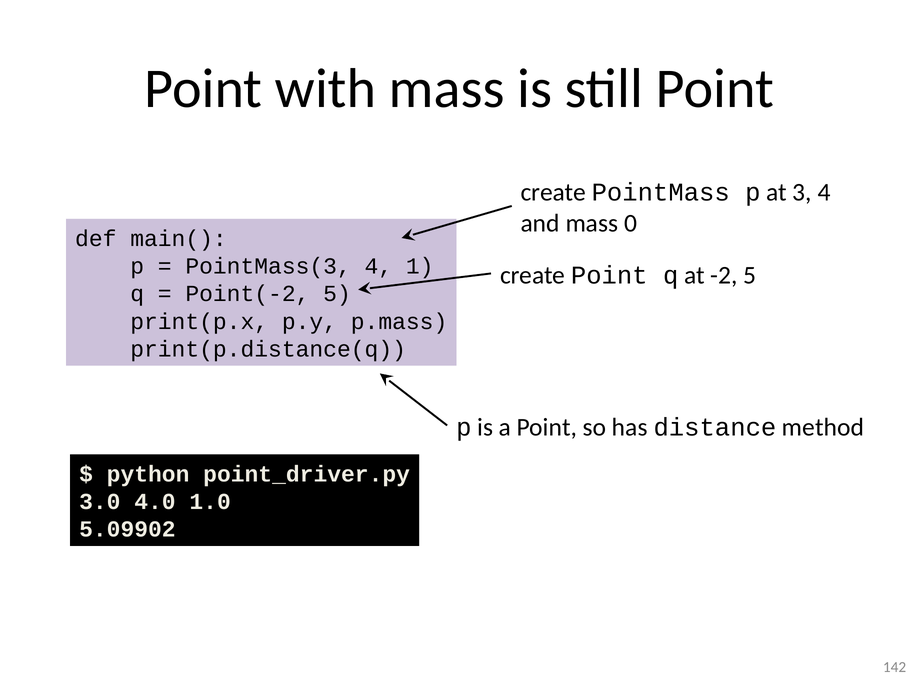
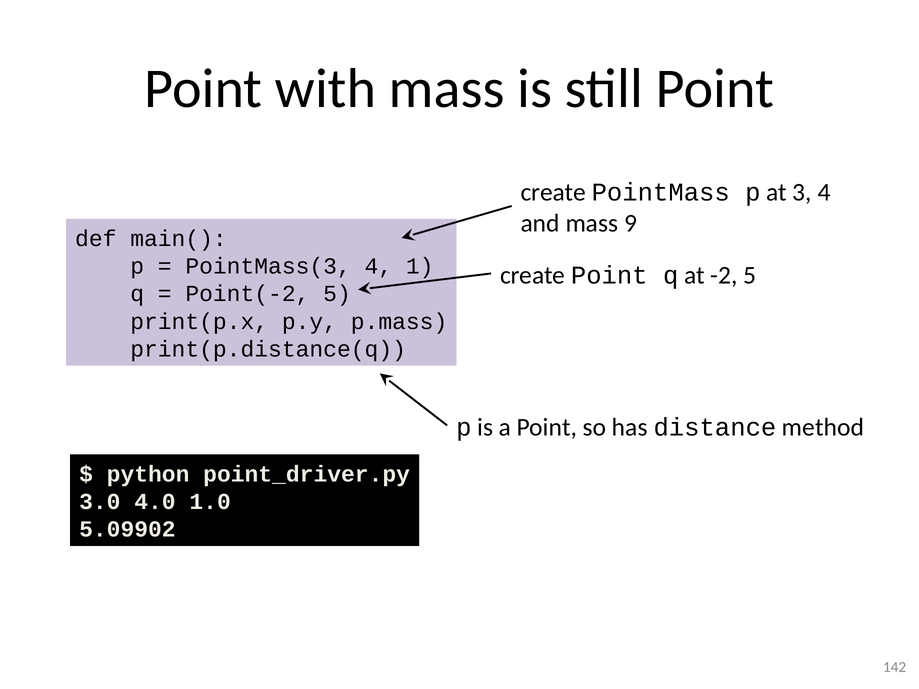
0: 0 -> 9
